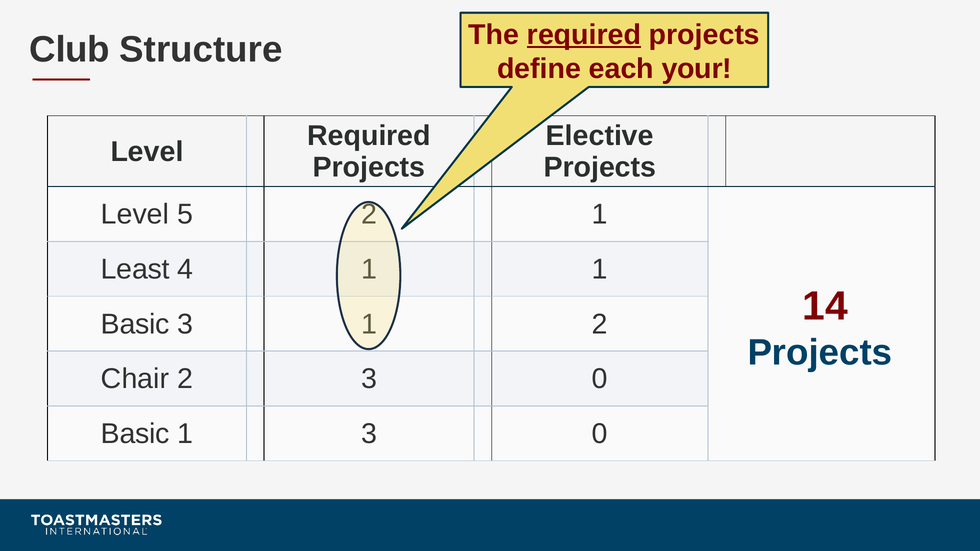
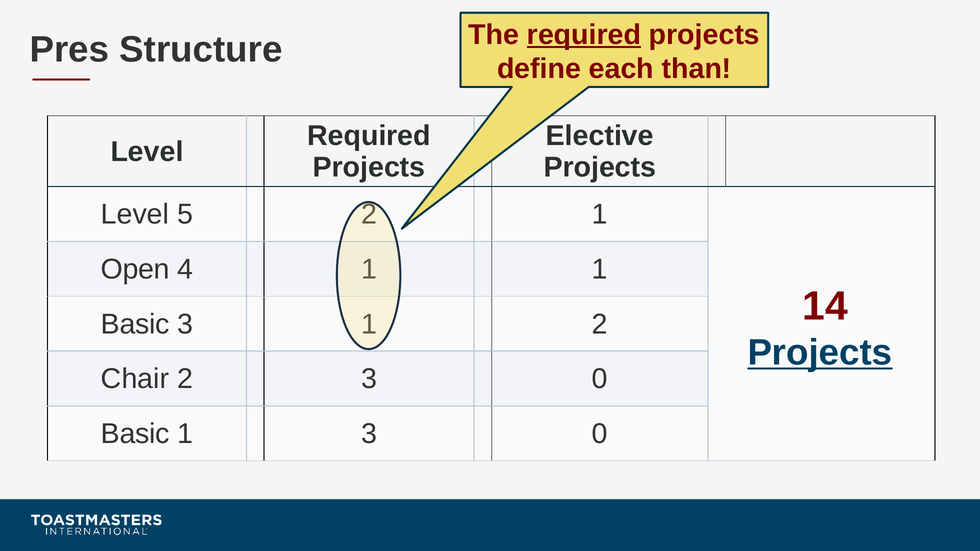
Club: Club -> Pres
your: your -> than
Least: Least -> Open
Projects at (820, 353) underline: none -> present
